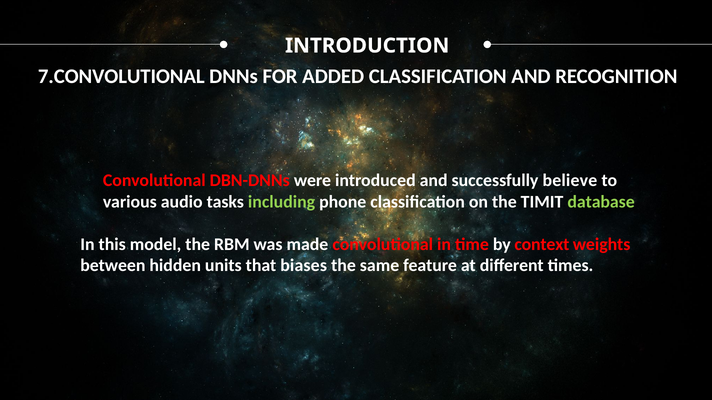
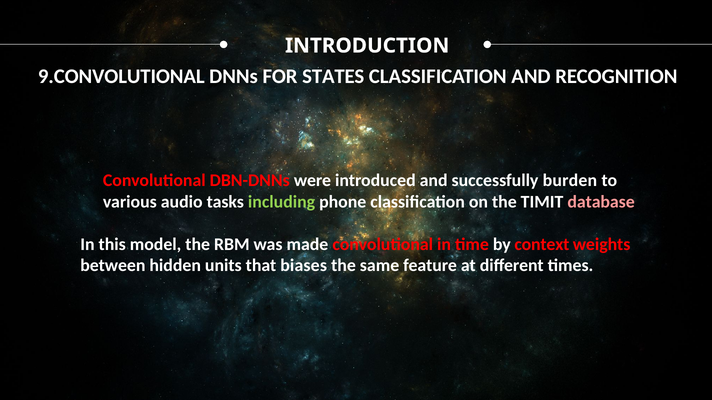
7.CONVOLUTIONAL: 7.CONVOLUTIONAL -> 9.CONVOLUTIONAL
ADDED: ADDED -> STATES
believe: believe -> burden
database colour: light green -> pink
